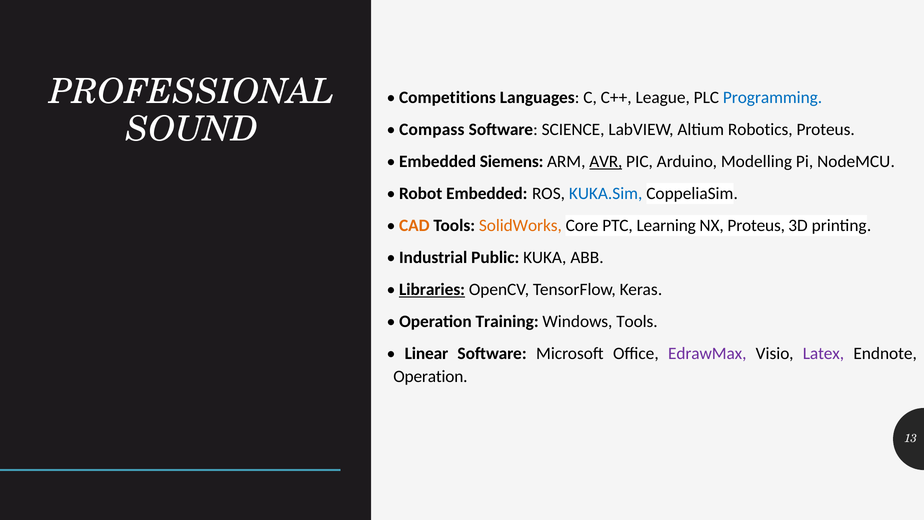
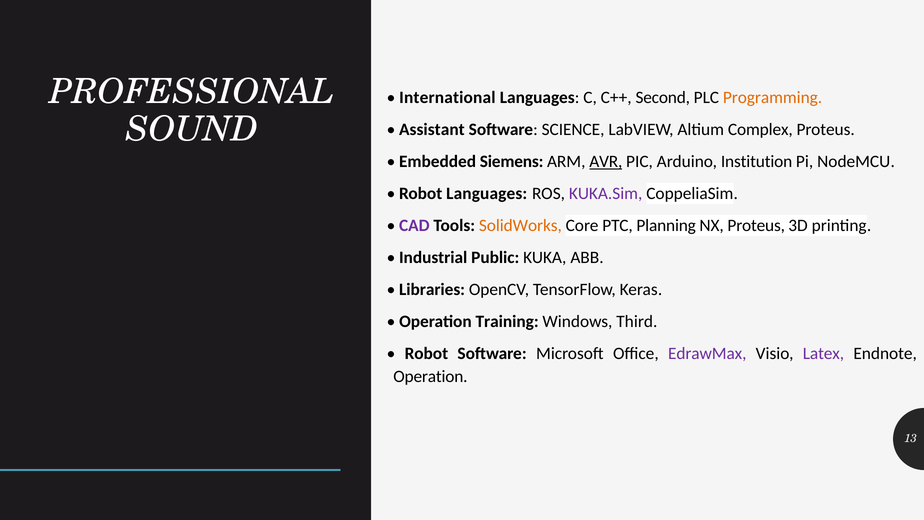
Competitions: Competitions -> International
League: League -> Second
Programming colour: blue -> orange
Compass: Compass -> Assistant
Robotics: Robotics -> Complex
Modelling: Modelling -> Institution
Robot Embedded: Embedded -> Languages
KUKA.Sim colour: blue -> purple
CAD colour: orange -> purple
Learning: Learning -> Planning
Libraries underline: present -> none
Windows Tools: Tools -> Third
Linear at (426, 353): Linear -> Robot
